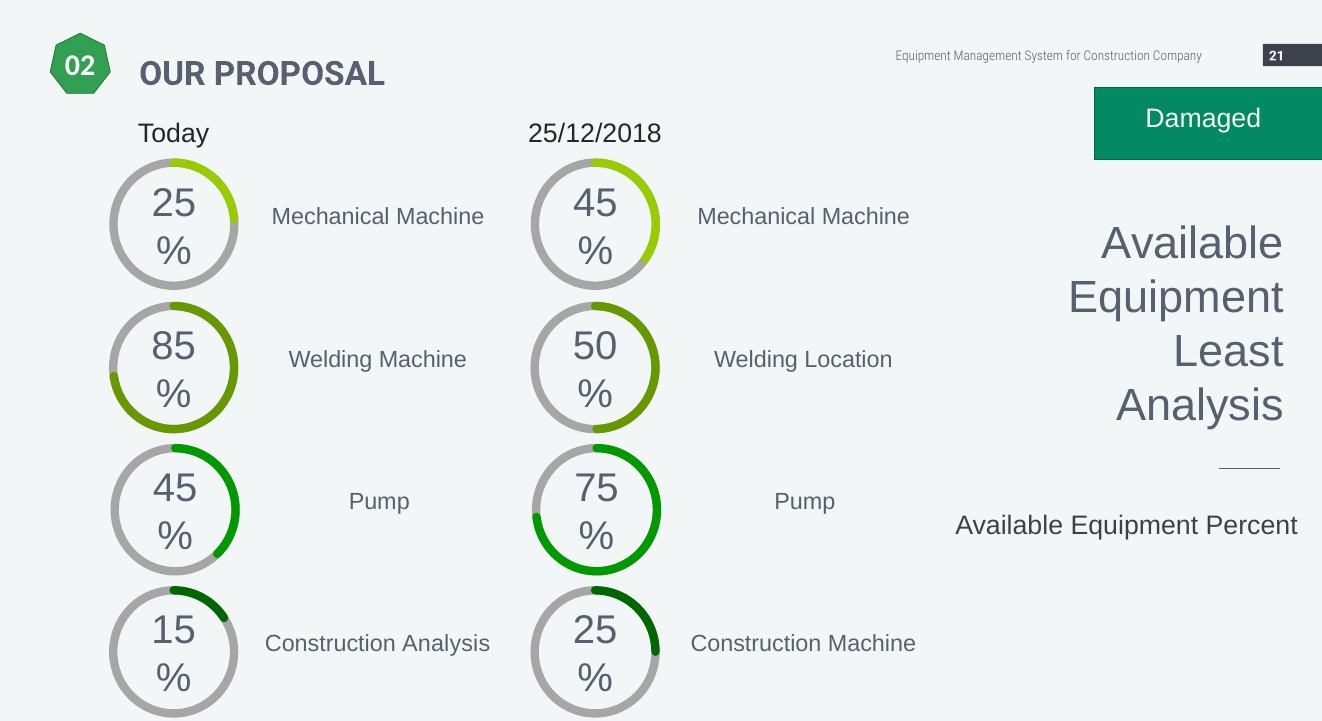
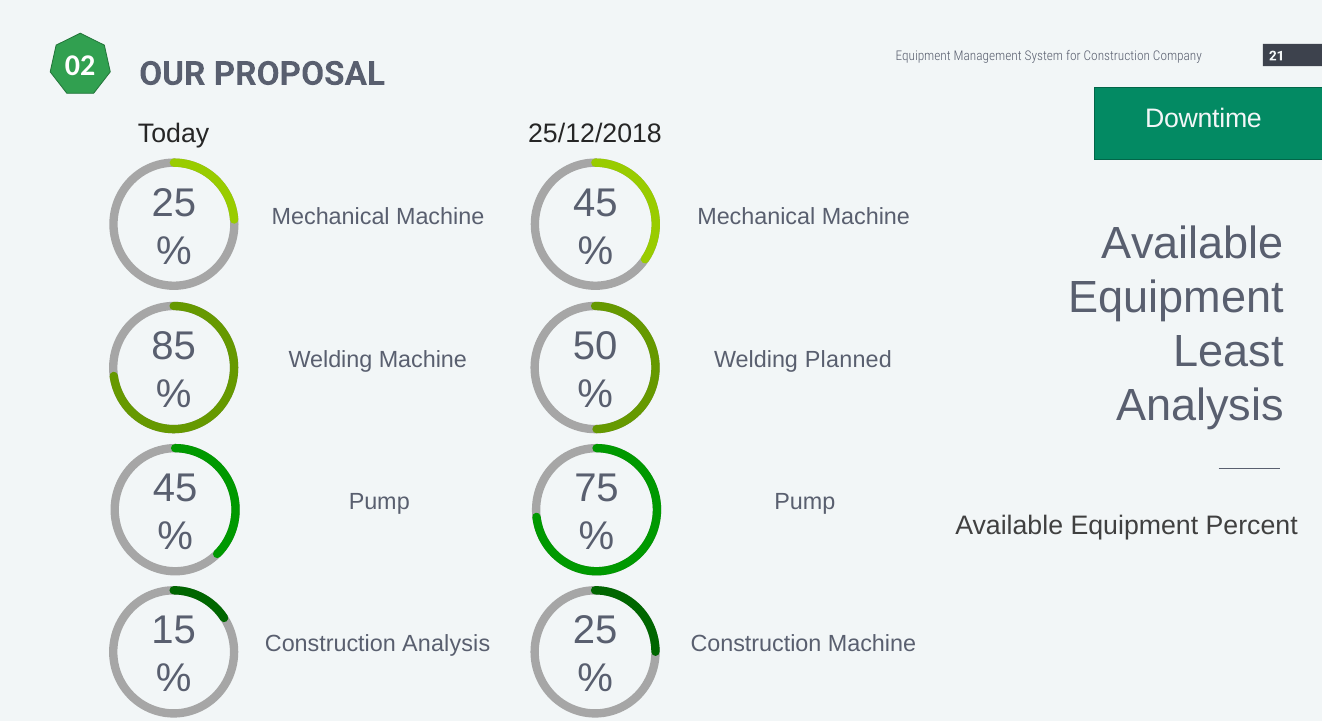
Damaged: Damaged -> Downtime
Location: Location -> Planned
